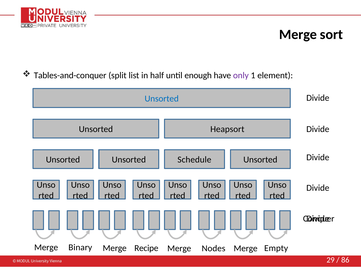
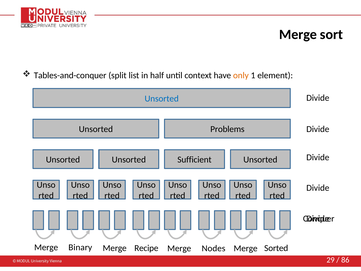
enough: enough -> context
only colour: purple -> orange
Heapsort: Heapsort -> Problems
Schedule: Schedule -> Sufficient
Empty: Empty -> Sorted
